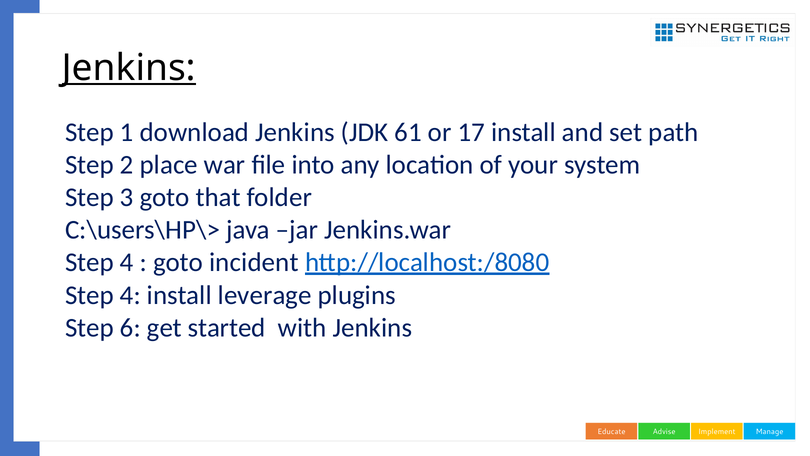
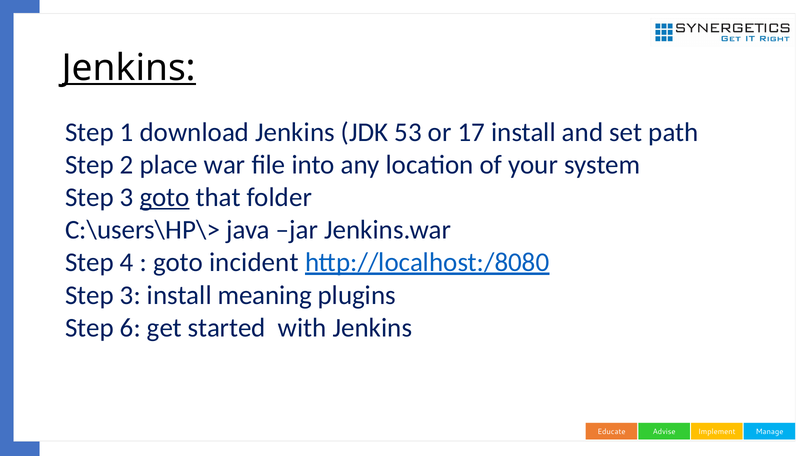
61: 61 -> 53
goto at (165, 197) underline: none -> present
4 at (130, 295): 4 -> 3
leverage: leverage -> meaning
